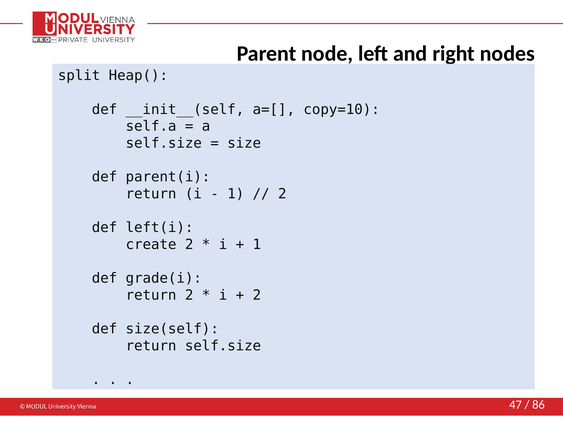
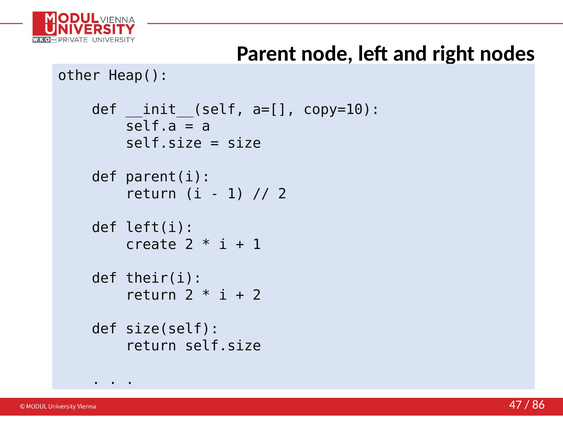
split: split -> other
grade(i: grade(i -> their(i
